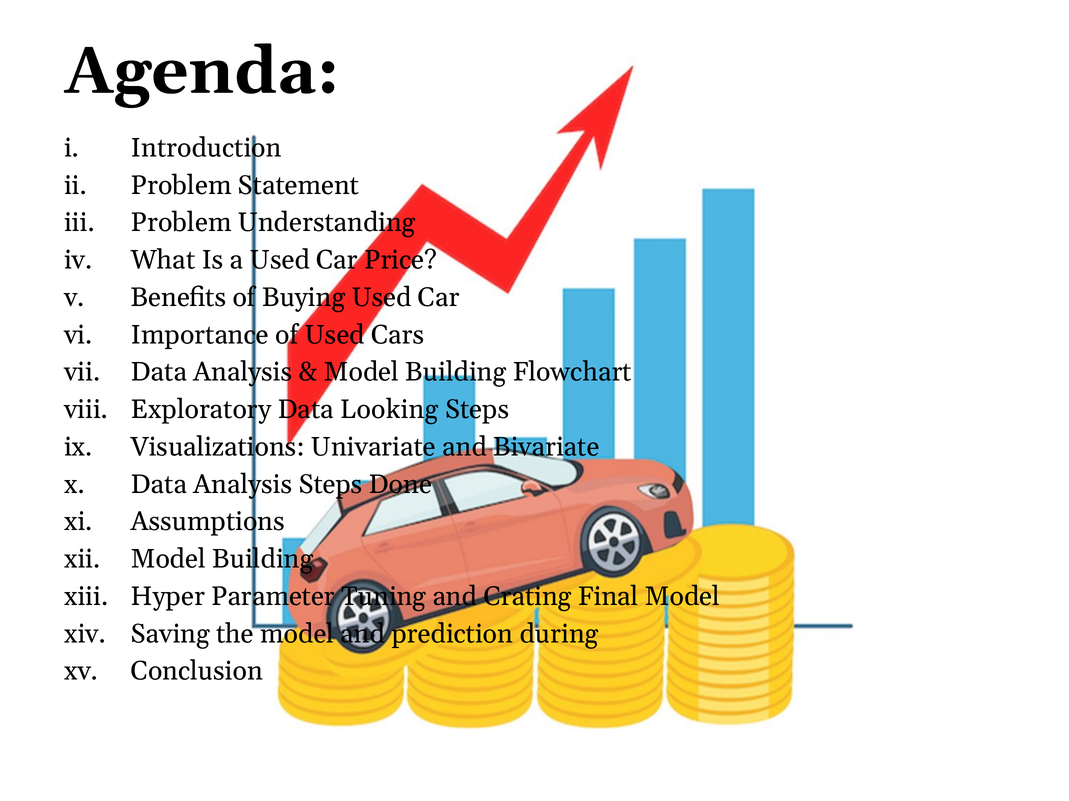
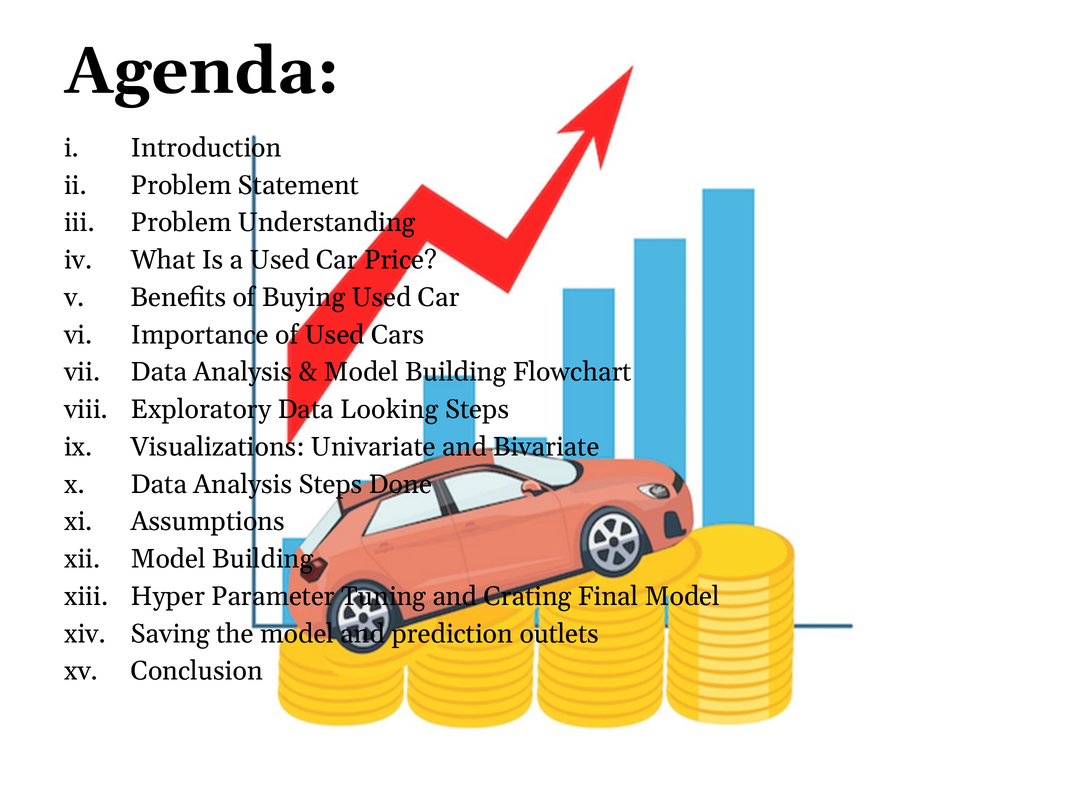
during: during -> outlets
